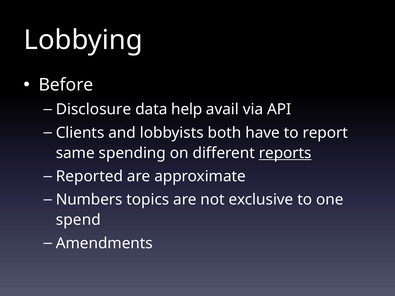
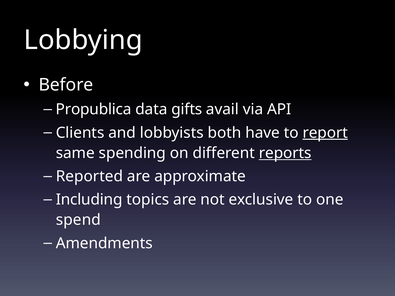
Disclosure: Disclosure -> Propublica
help: help -> gifts
report underline: none -> present
Numbers: Numbers -> Including
